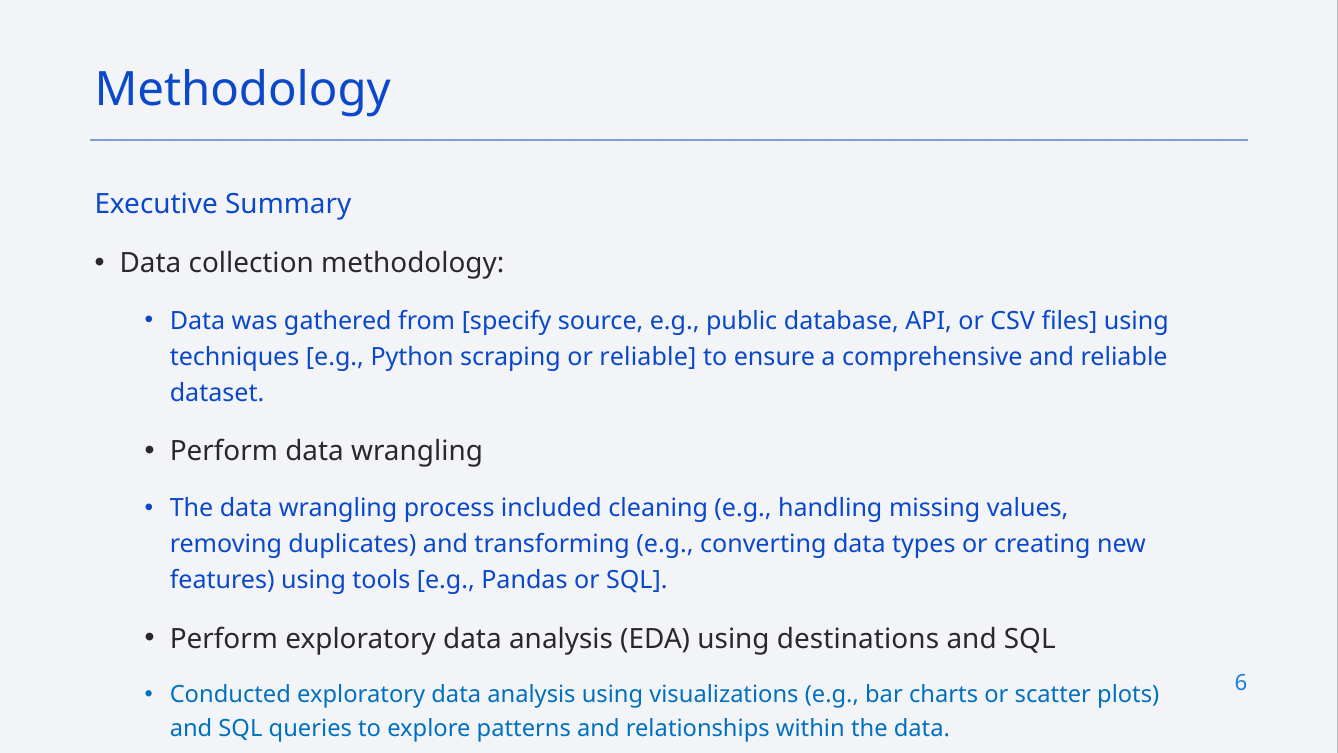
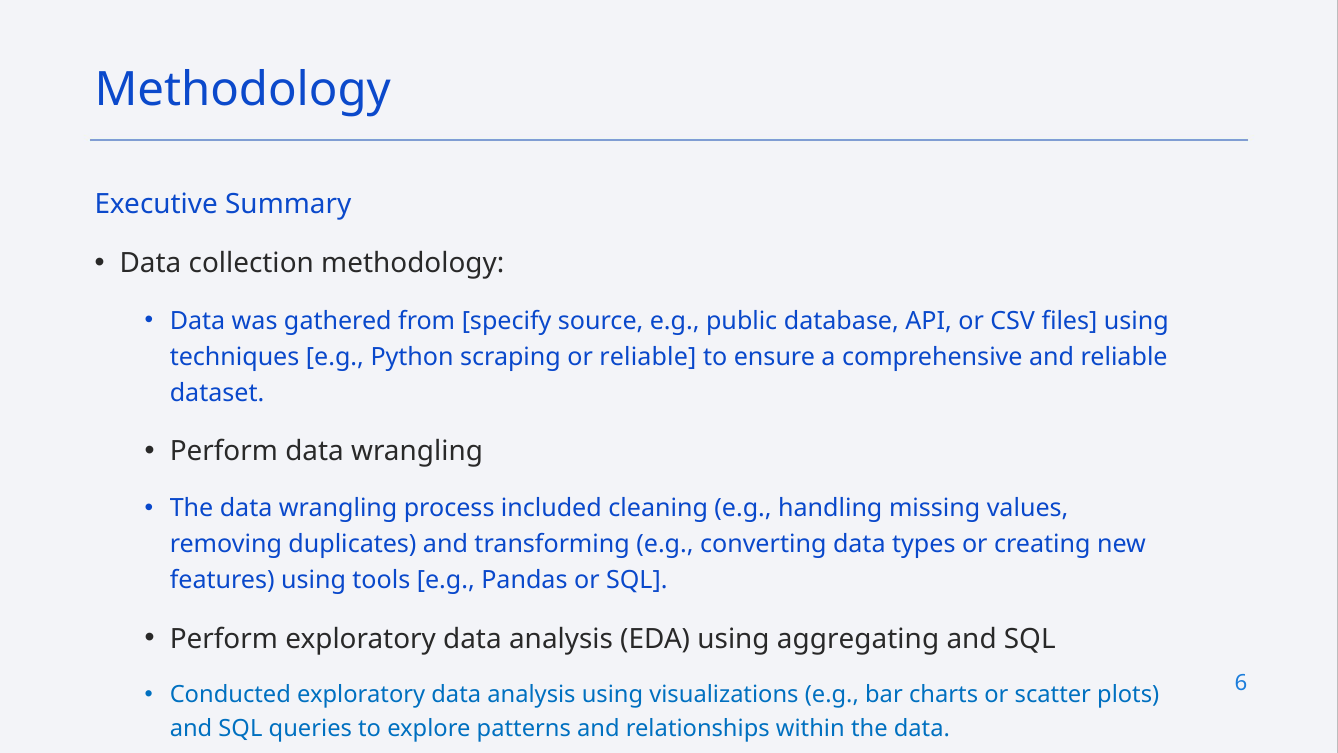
destinations: destinations -> aggregating
